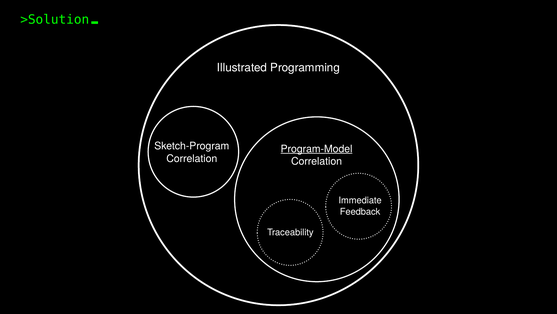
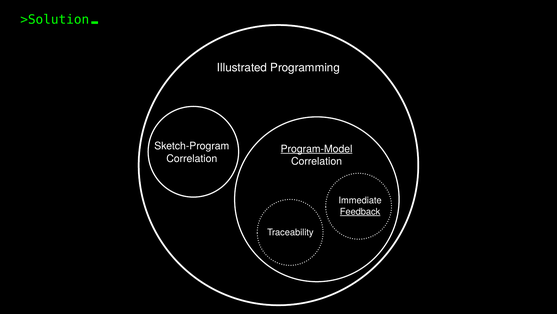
Feedback underline: none -> present
